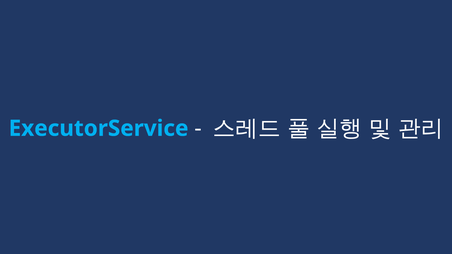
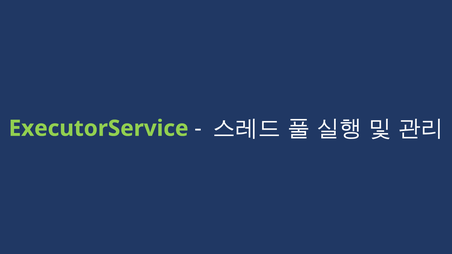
ExecutorService colour: light blue -> light green
